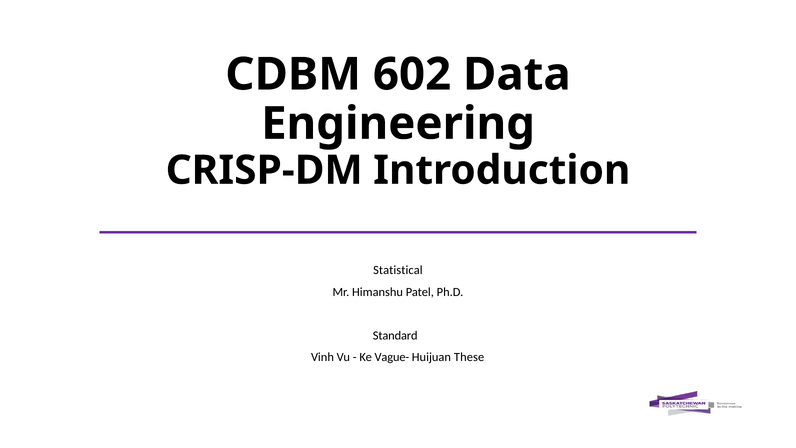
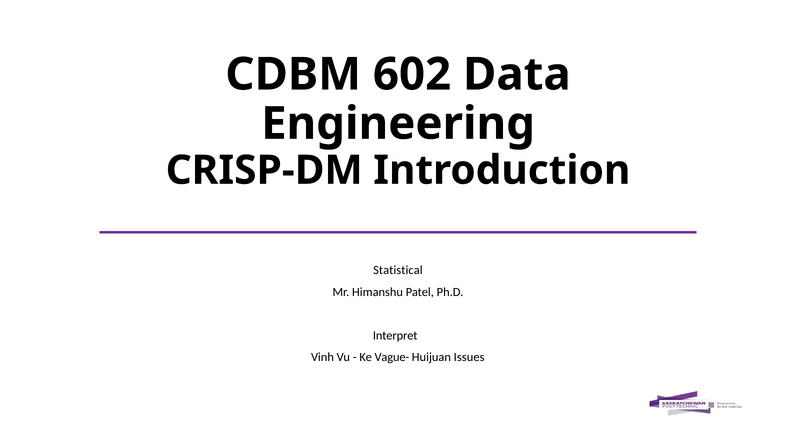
Standard: Standard -> Interpret
These: These -> Issues
